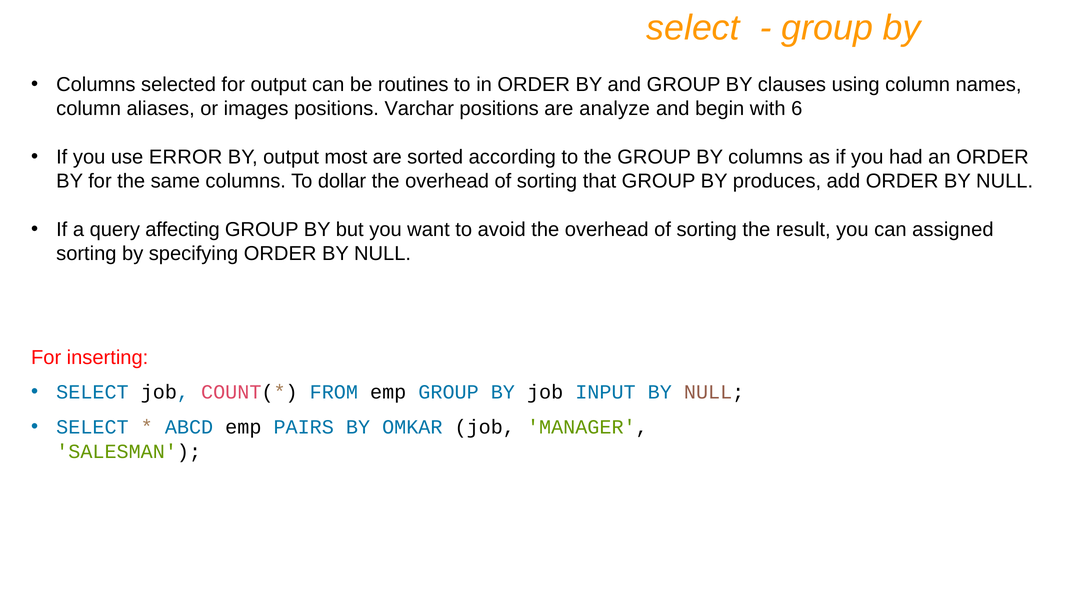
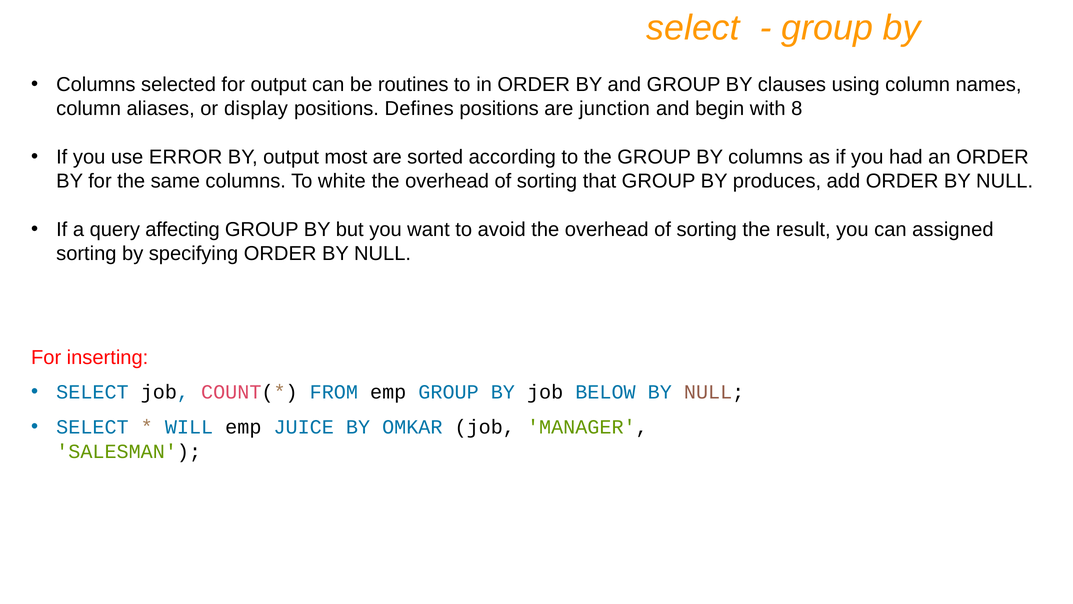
images: images -> display
Varchar: Varchar -> Defines
analyze: analyze -> junction
6: 6 -> 8
dollar: dollar -> white
INPUT: INPUT -> BELOW
ABCD: ABCD -> WILL
PAIRS: PAIRS -> JUICE
